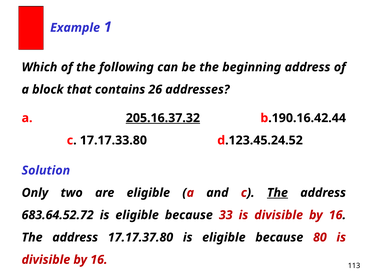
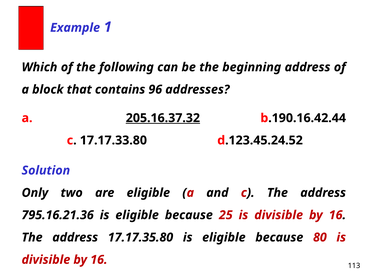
26: 26 -> 96
The at (277, 193) underline: present -> none
683.64.52.72: 683.64.52.72 -> 795.16.21.36
33: 33 -> 25
17.17.37.80: 17.17.37.80 -> 17.17.35.80
